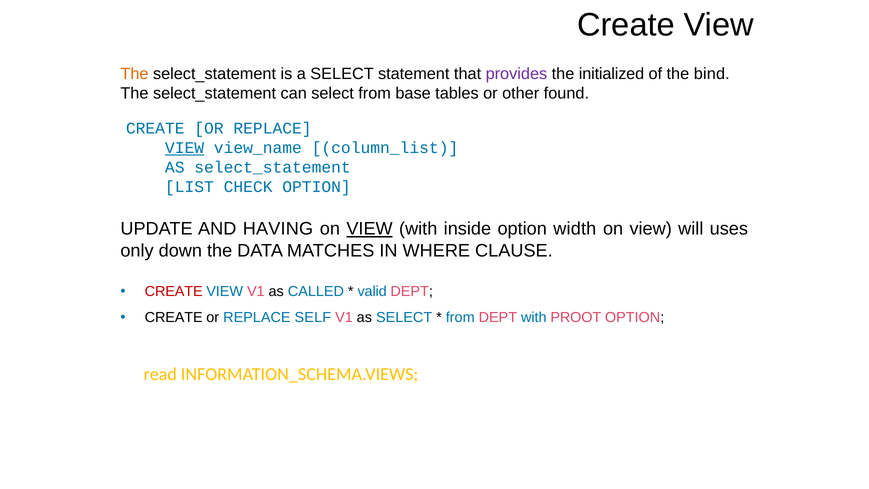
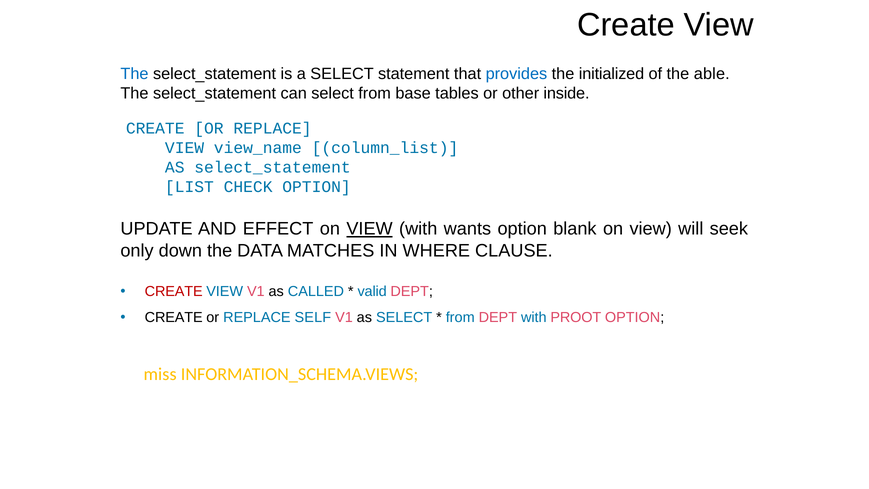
The at (134, 74) colour: orange -> blue
provides colour: purple -> blue
bind: bind -> able
found: found -> inside
VIEW at (185, 148) underline: present -> none
HAVING: HAVING -> EFFECT
inside: inside -> wants
width: width -> blank
uses: uses -> seek
read: read -> miss
